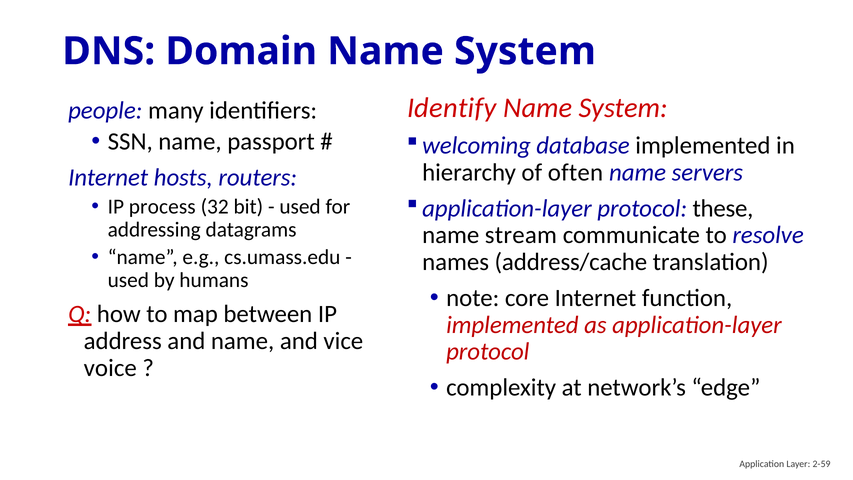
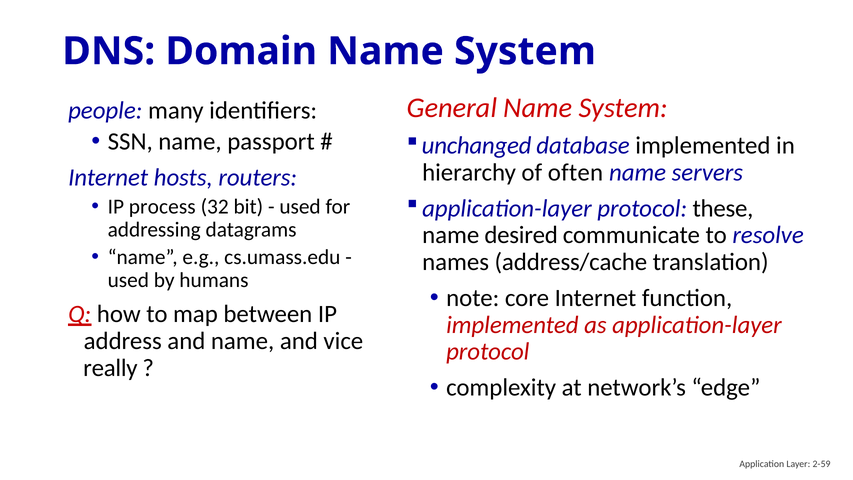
Identify: Identify -> General
welcoming: welcoming -> unchanged
stream: stream -> desired
voice: voice -> really
